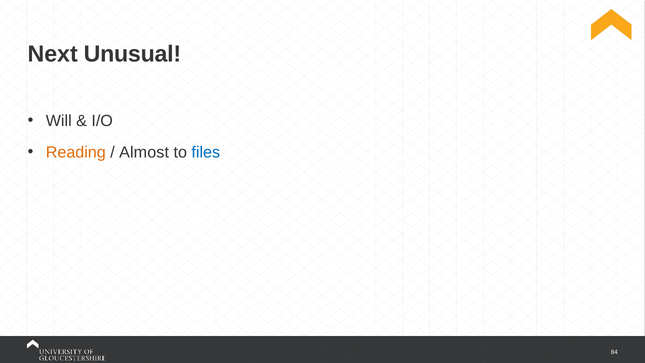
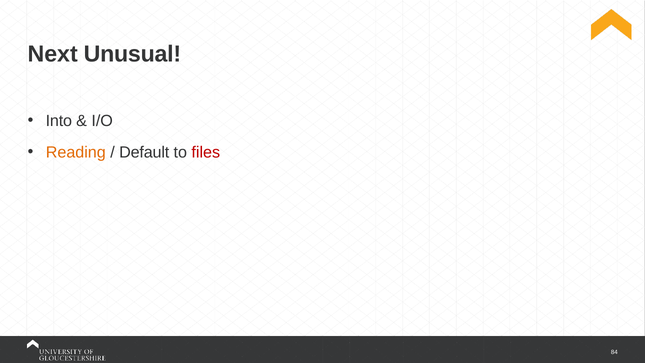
Will: Will -> Into
Almost: Almost -> Default
files colour: blue -> red
